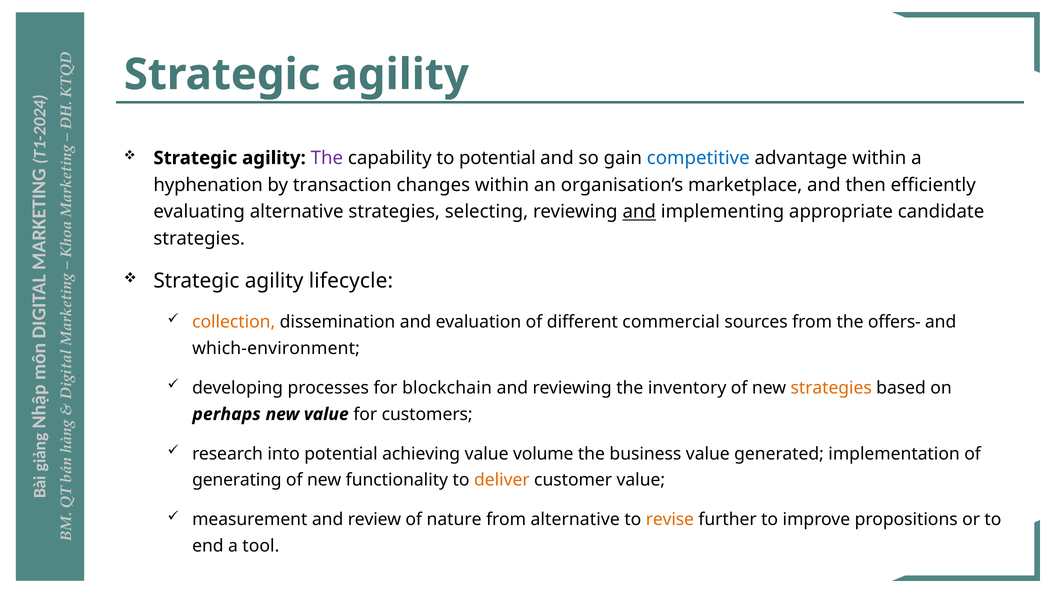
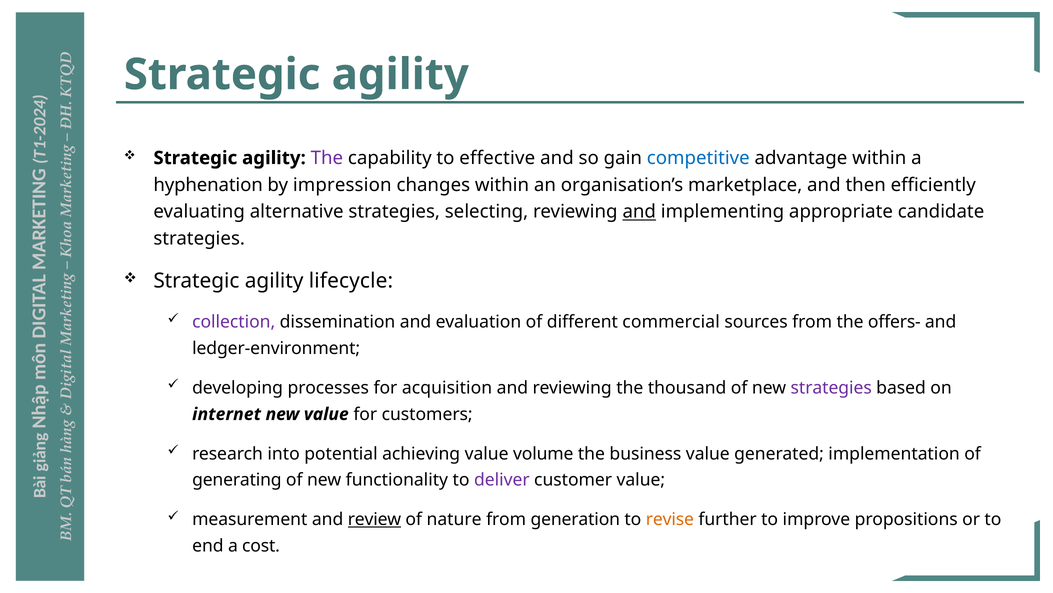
to potential: potential -> effective
transaction: transaction -> impression
collection colour: orange -> purple
which-environment: which-environment -> ledger-environment
blockchain: blockchain -> acquisition
inventory: inventory -> thousand
strategies at (831, 387) colour: orange -> purple
perhaps: perhaps -> internet
deliver colour: orange -> purple
review underline: none -> present
from alternative: alternative -> generation
tool: tool -> cost
